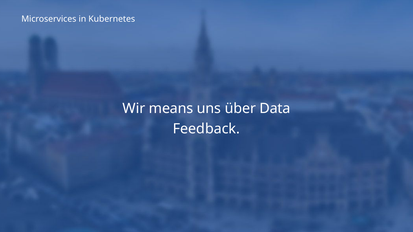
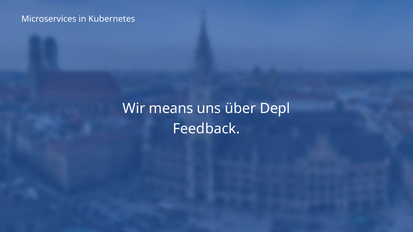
Data: Data -> Depl
